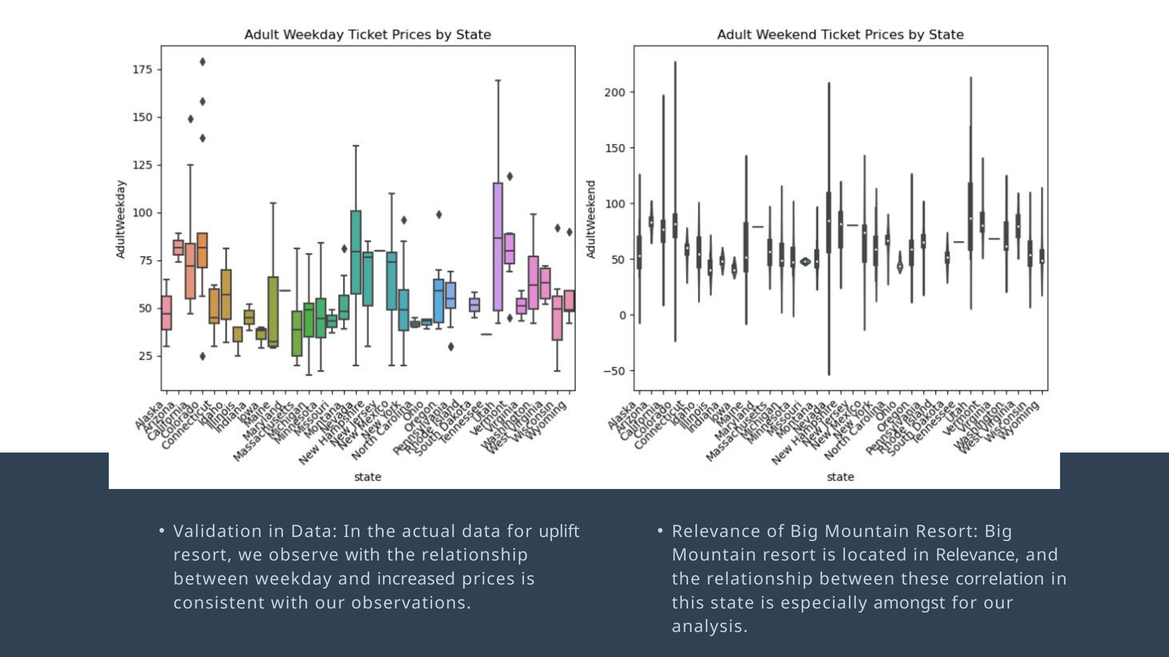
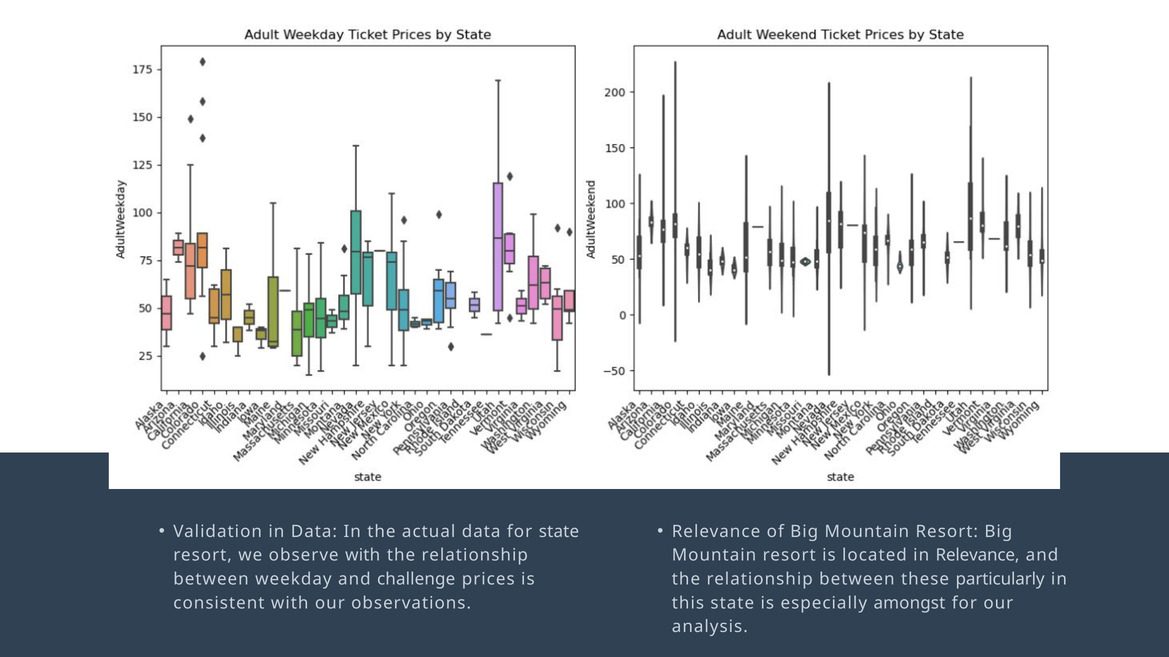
for uplift: uplift -> state
increased: increased -> challenge
correlation: correlation -> particularly
